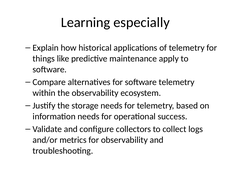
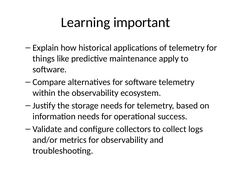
especially: especially -> important
